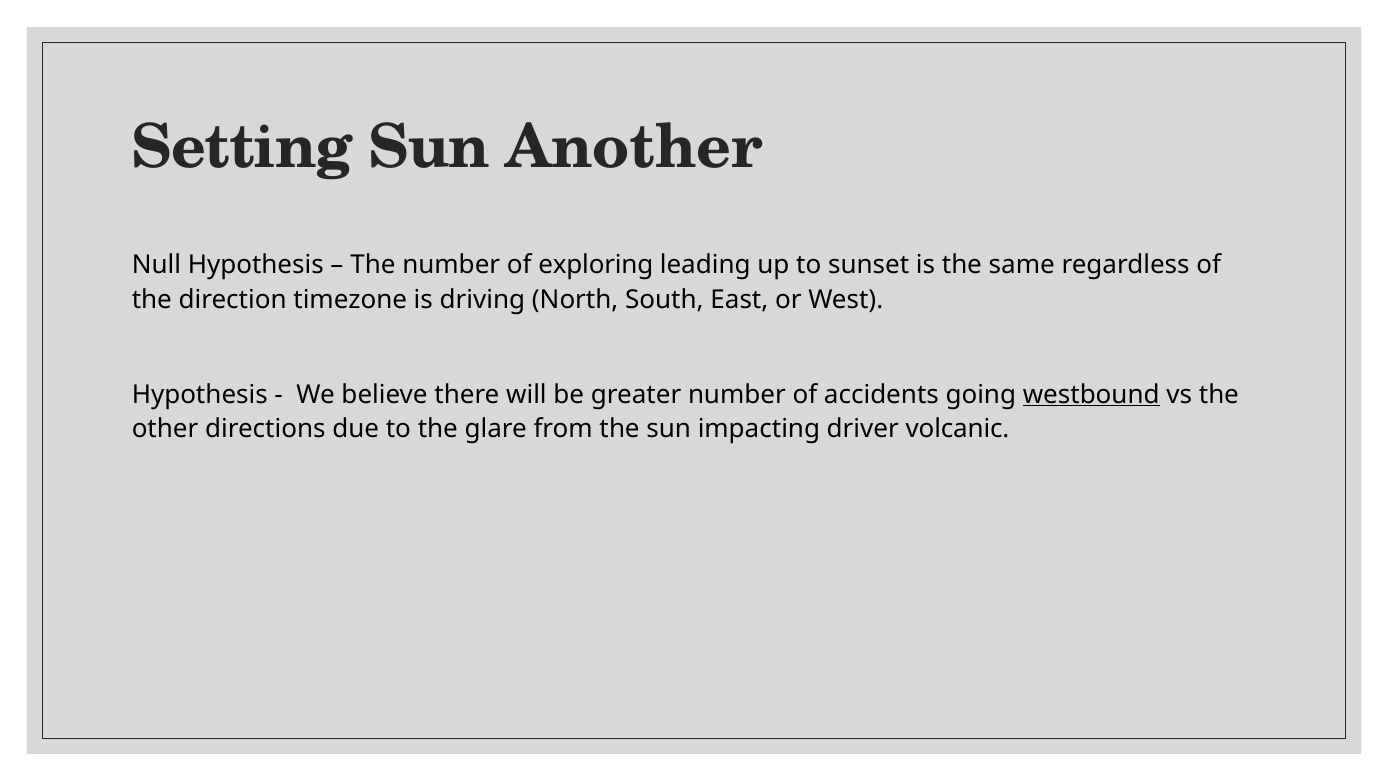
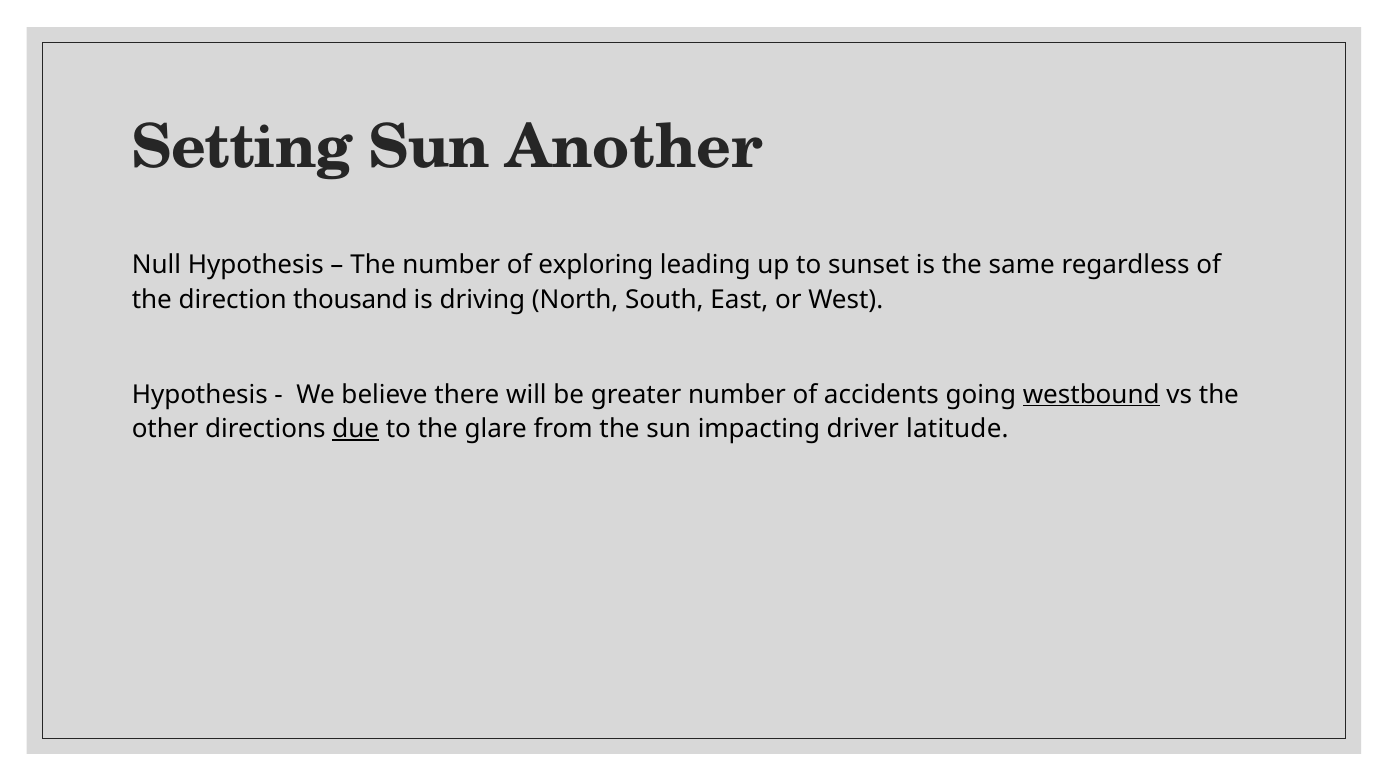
timezone: timezone -> thousand
due underline: none -> present
volcanic: volcanic -> latitude
